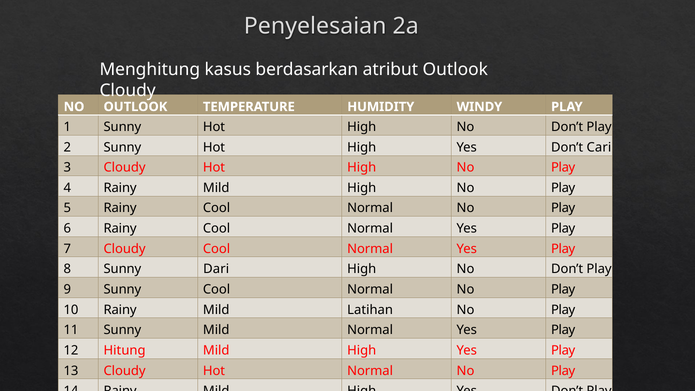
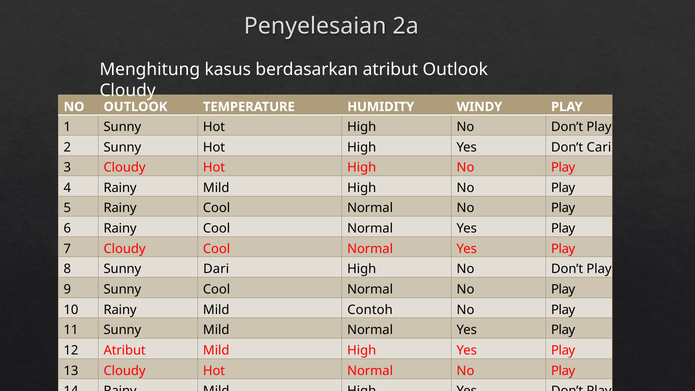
Latihan: Latihan -> Contoh
12 Hitung: Hitung -> Atribut
